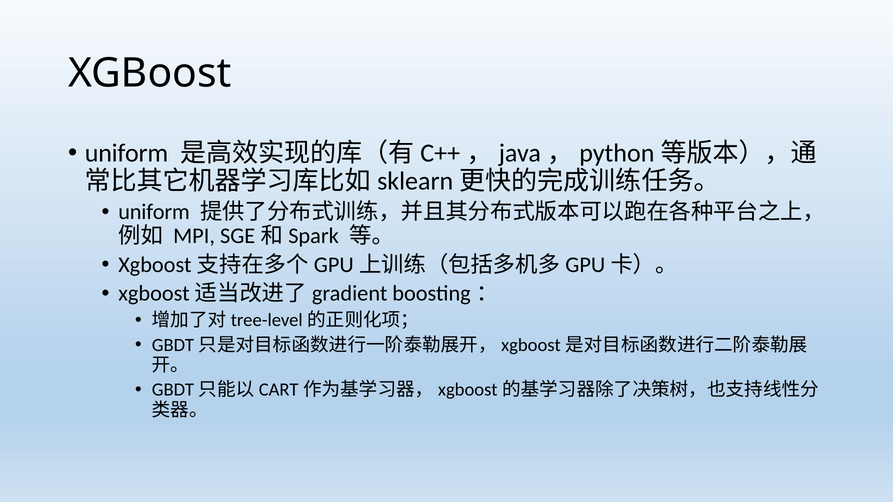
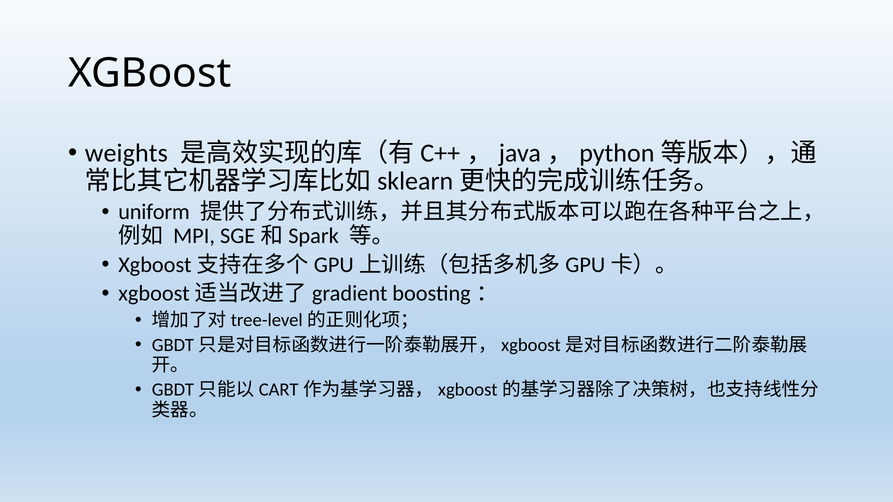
uniform at (127, 153): uniform -> weights
